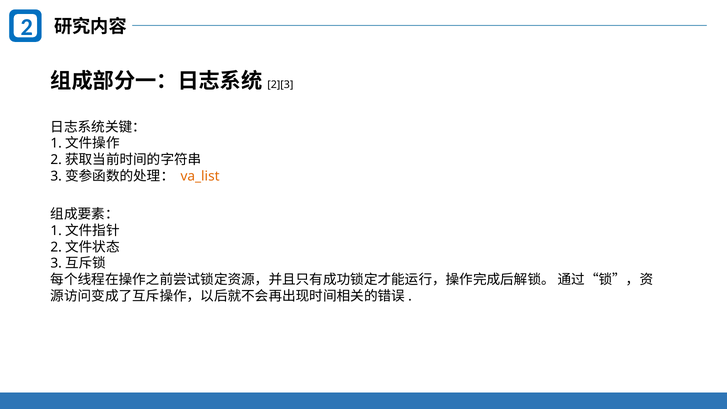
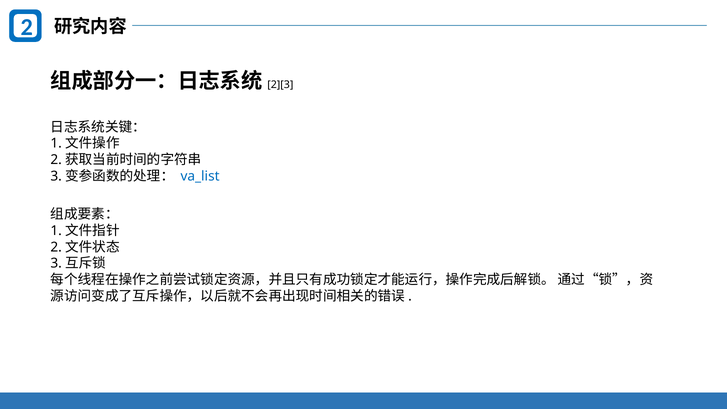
va_list colour: orange -> blue
